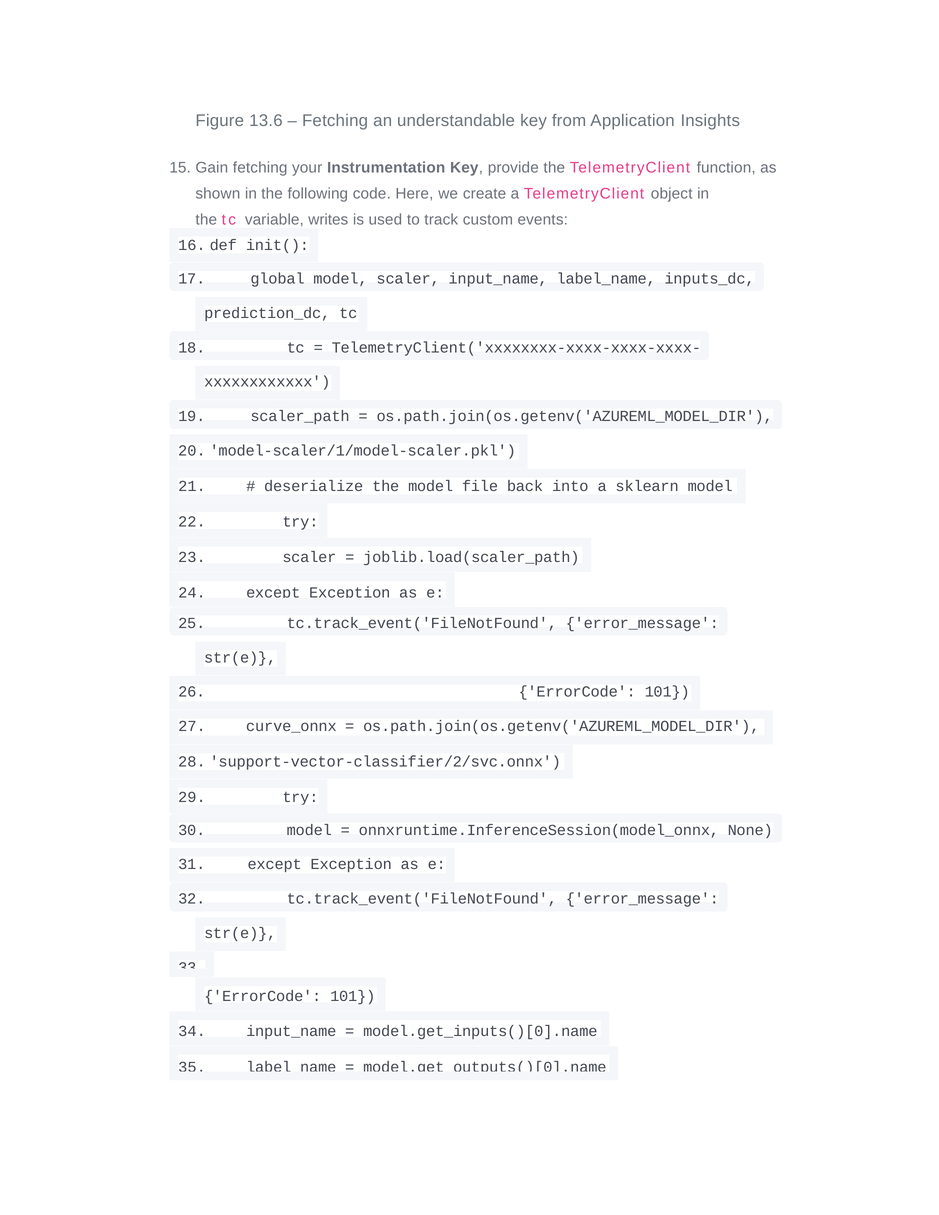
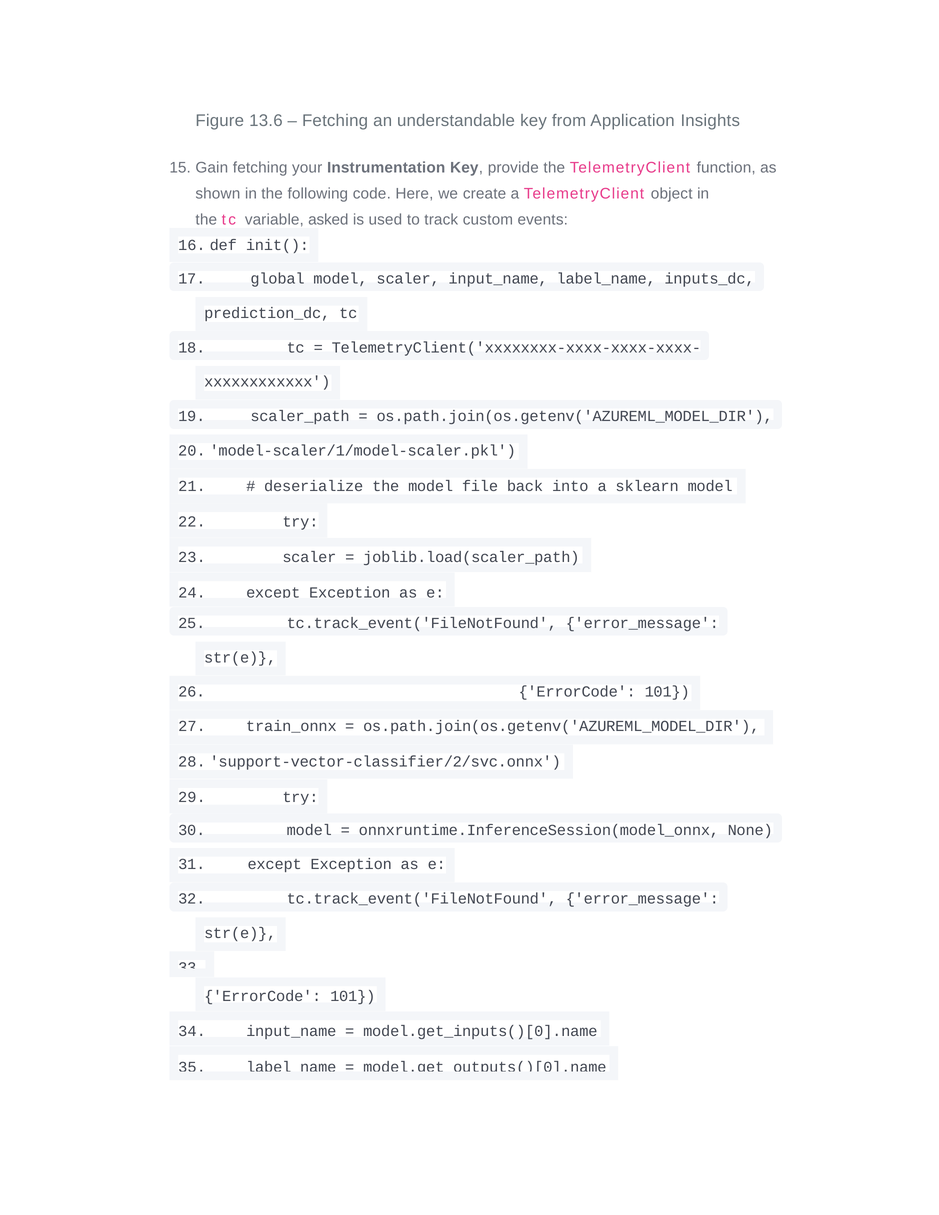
writes: writes -> asked
curve_onnx: curve_onnx -> train_onnx
